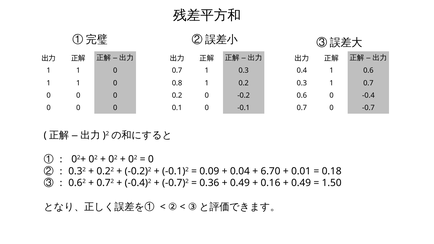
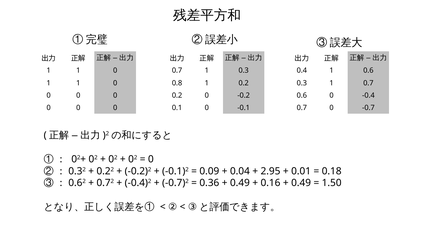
6.70: 6.70 -> 2.95
